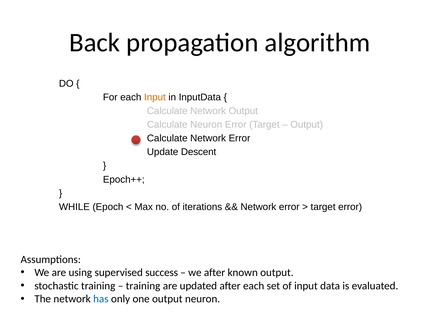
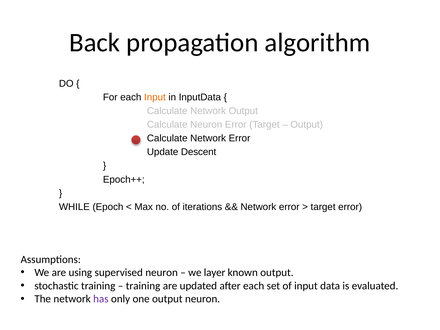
supervised success: success -> neuron
we after: after -> layer
has colour: blue -> purple
